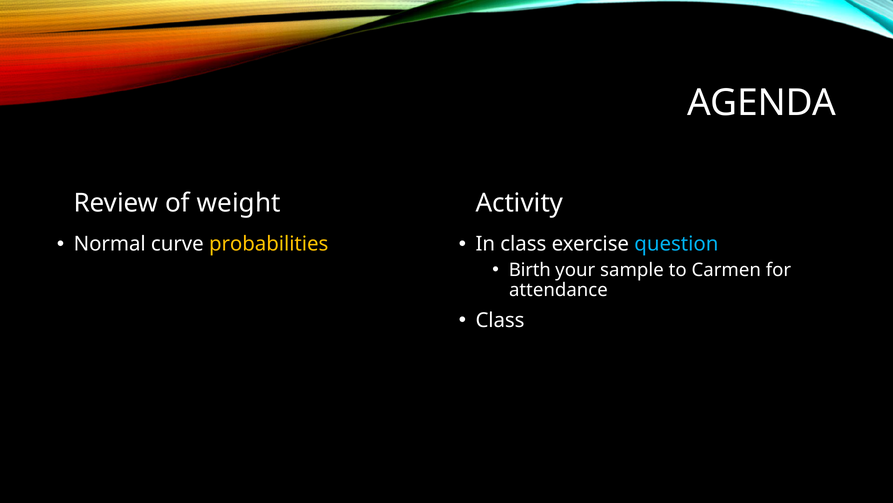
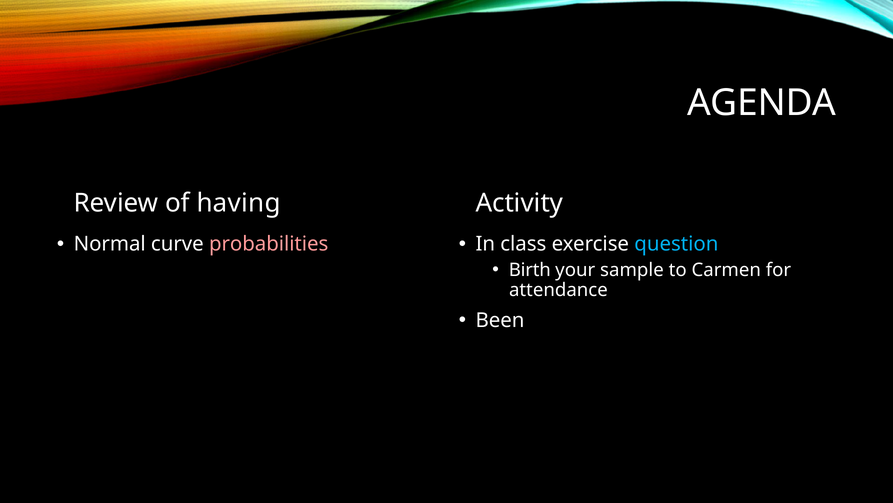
weight: weight -> having
probabilities colour: yellow -> pink
Class at (500, 320): Class -> Been
